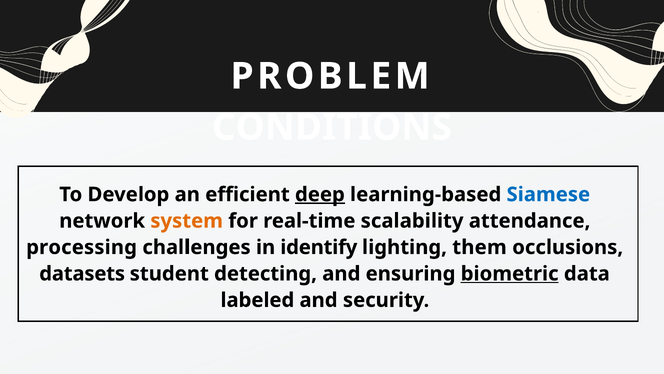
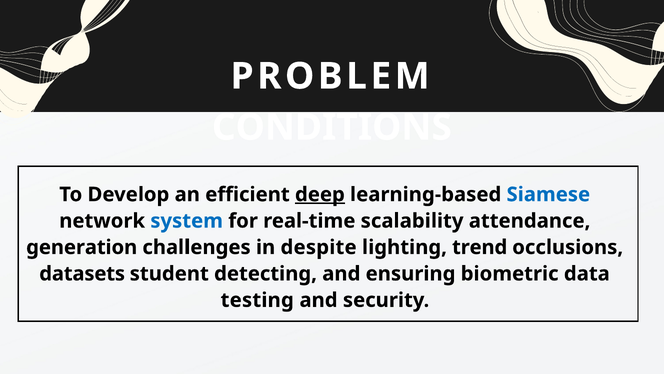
system colour: orange -> blue
processing: processing -> generation
identify: identify -> despite
them: them -> trend
biometric underline: present -> none
labeled: labeled -> testing
